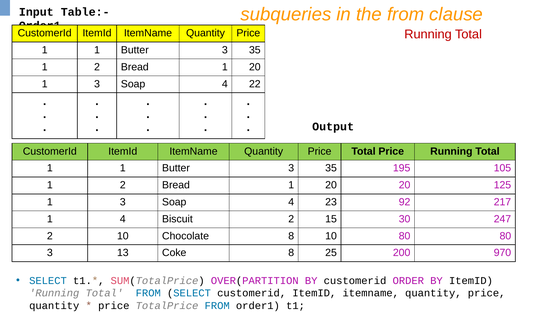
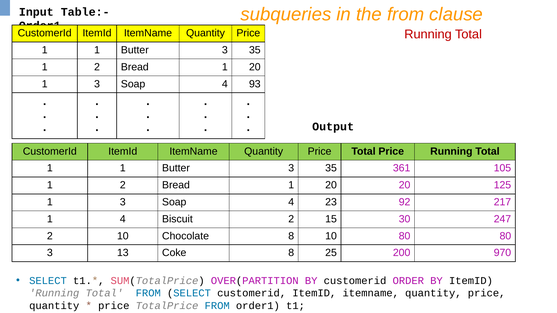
22: 22 -> 93
195: 195 -> 361
